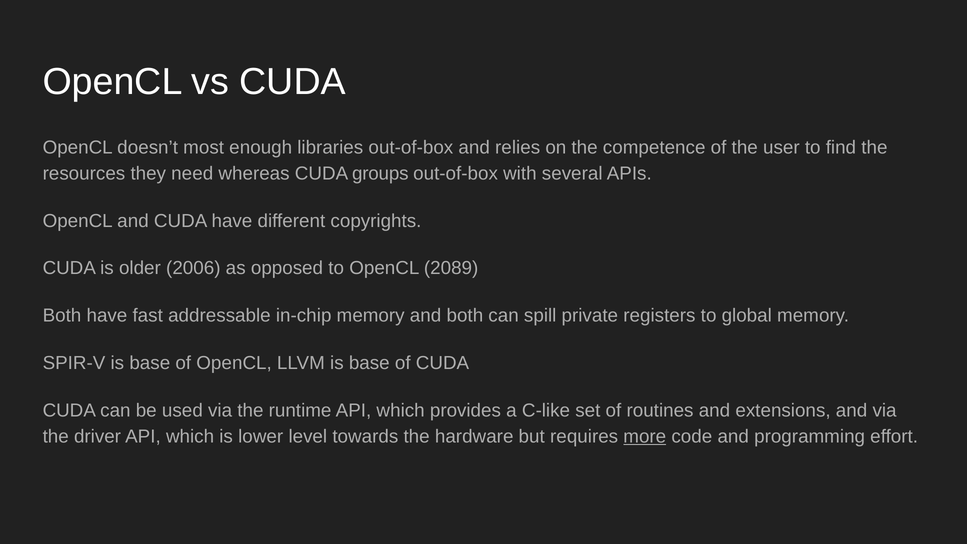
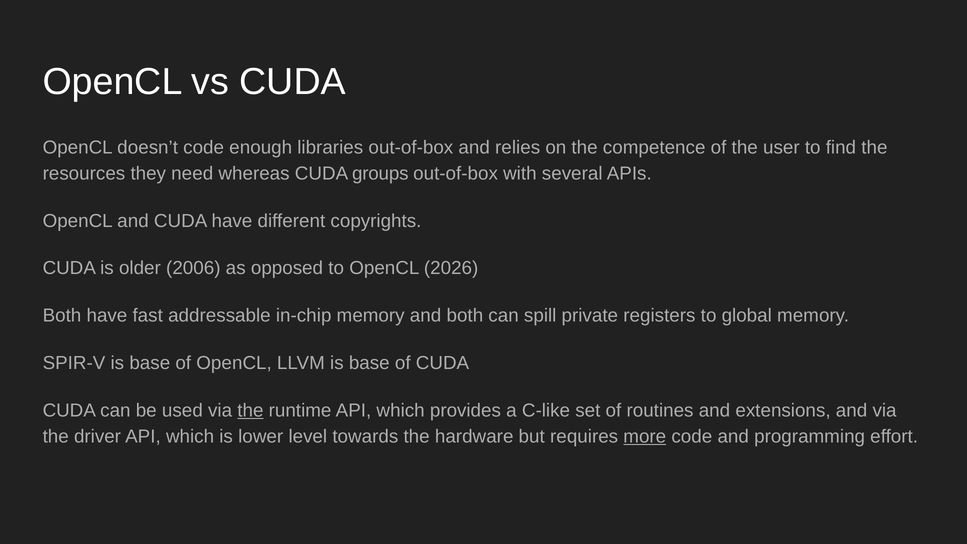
doesn’t most: most -> code
2089: 2089 -> 2026
the at (250, 410) underline: none -> present
